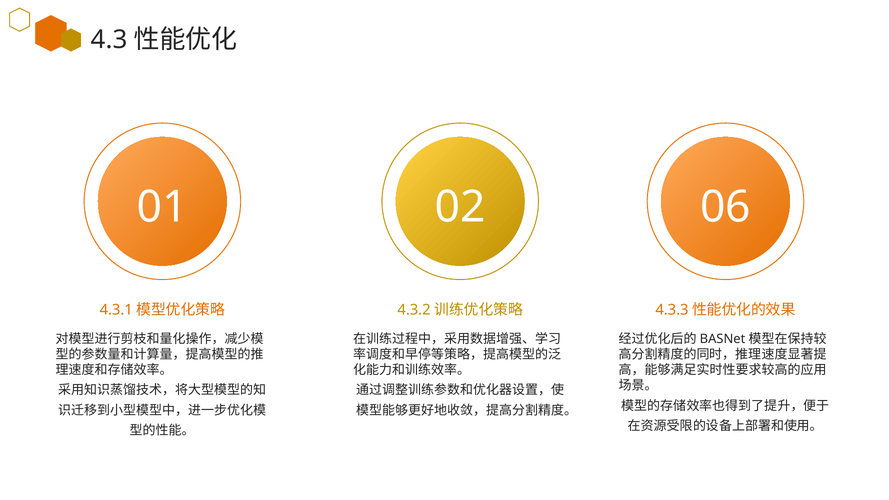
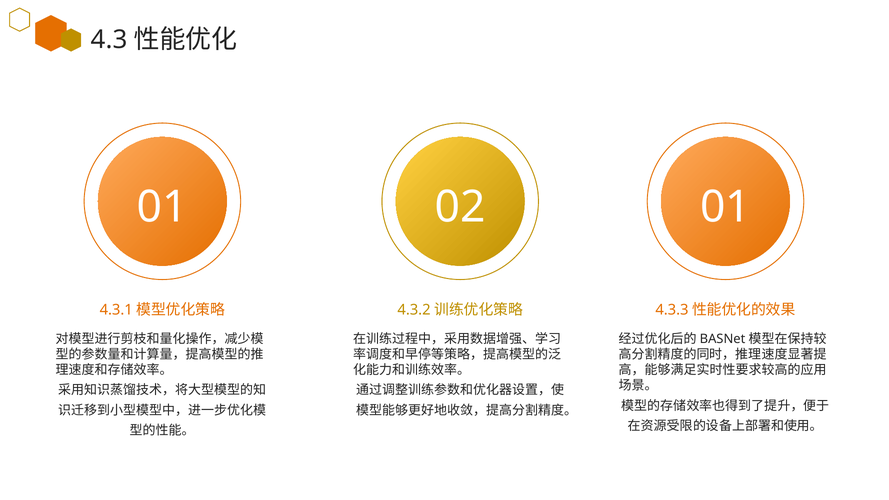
01 06: 06 -> 01
